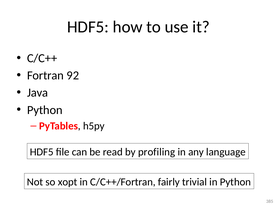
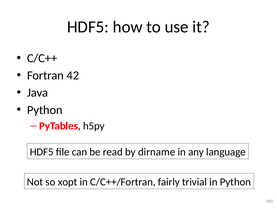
92: 92 -> 42
profiling: profiling -> dirname
